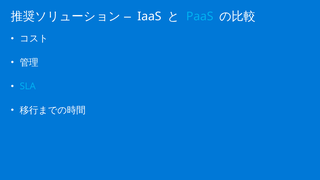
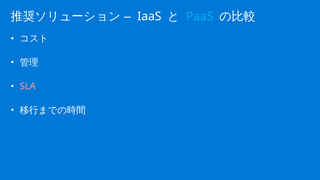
SLA colour: light blue -> pink
